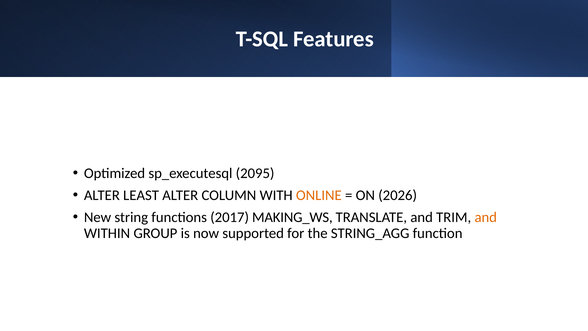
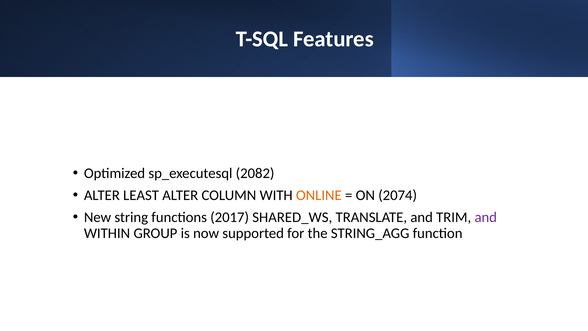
2095: 2095 -> 2082
2026: 2026 -> 2074
MAKING_WS: MAKING_WS -> SHARED_WS
and at (486, 217) colour: orange -> purple
